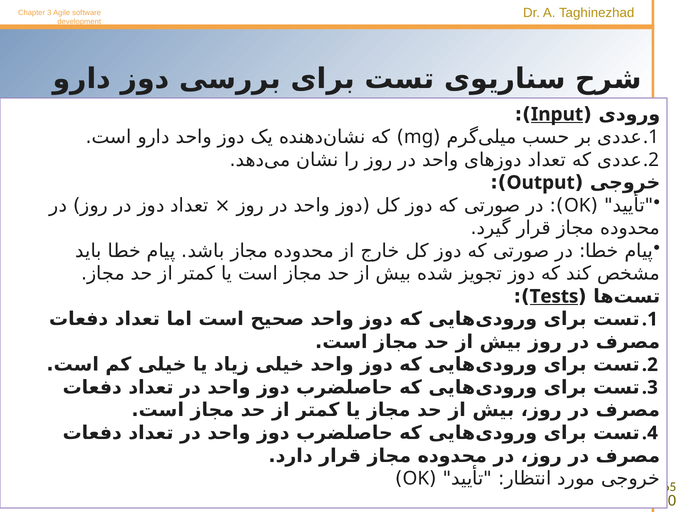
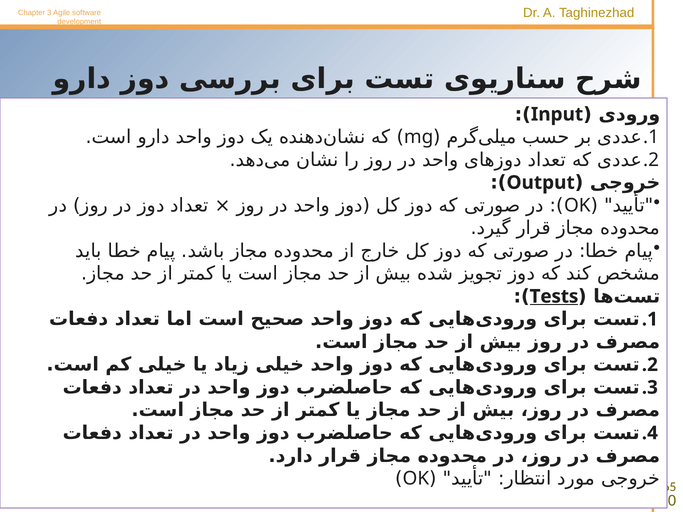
Input underline: present -> none
